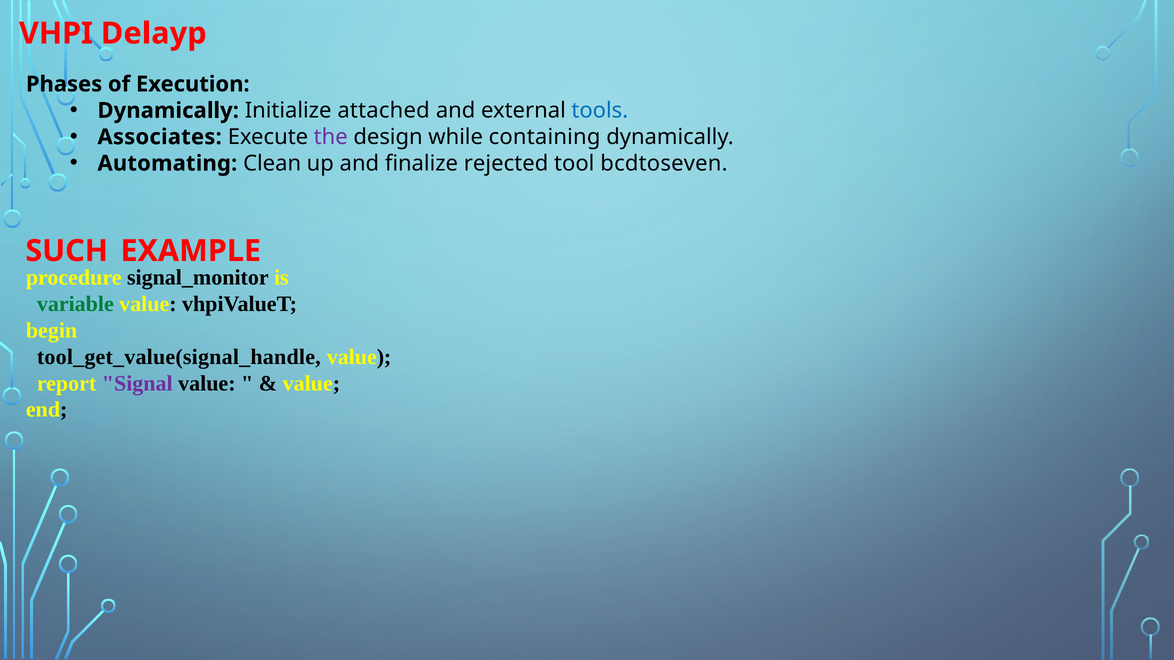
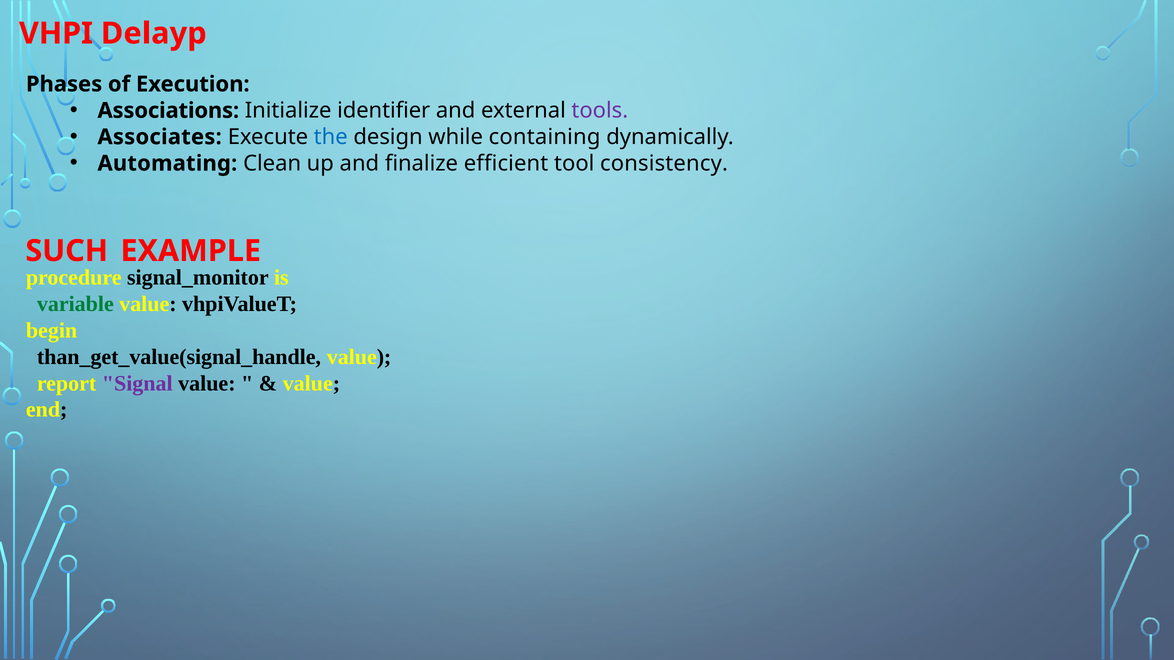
Dynamically at (168, 111): Dynamically -> Associations
attached: attached -> identifier
tools colour: blue -> purple
the colour: purple -> blue
rejected: rejected -> efficient
bcdtoseven: bcdtoseven -> consistency
tool_get_value(signal_handle: tool_get_value(signal_handle -> than_get_value(signal_handle
